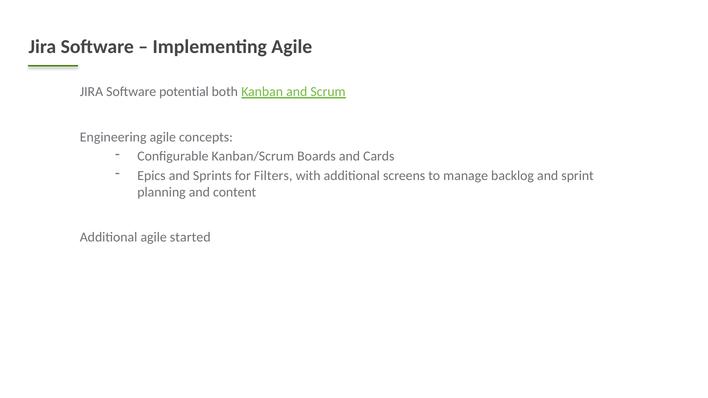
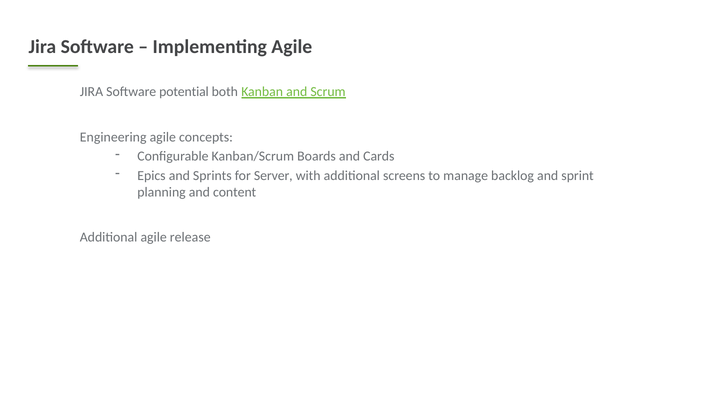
Filters: Filters -> Server
started: started -> release
